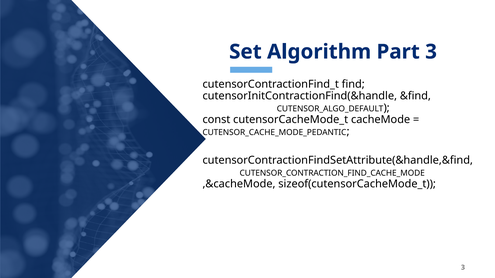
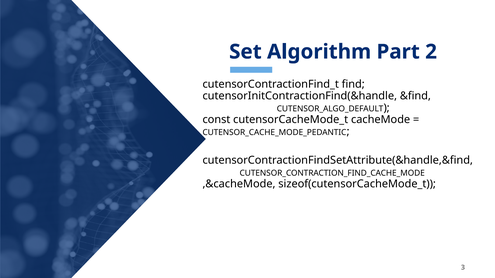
Part 3: 3 -> 2
